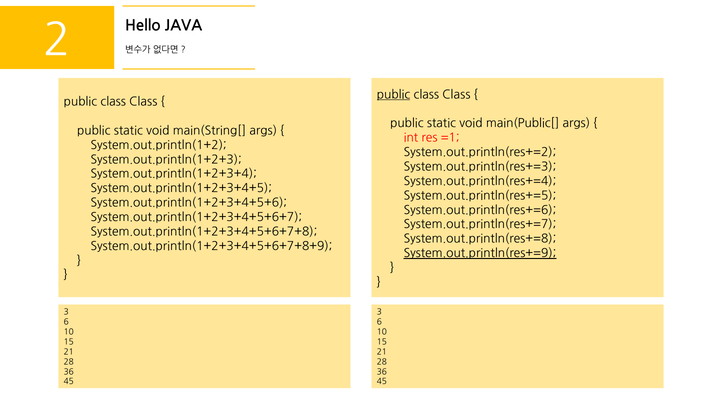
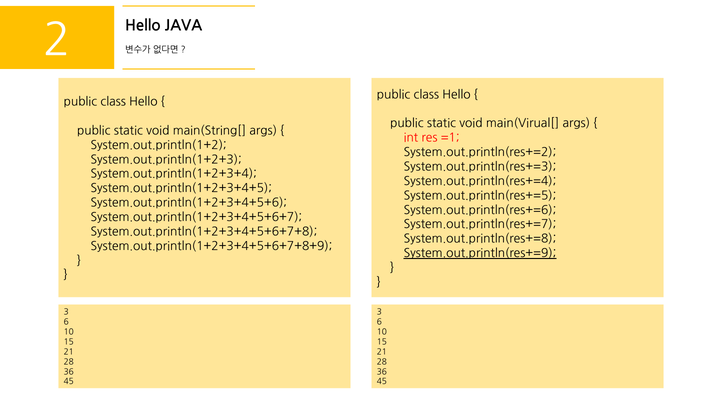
public at (394, 95) underline: present -> none
Class at (456, 95): Class -> Hello
Class at (143, 102): Class -> Hello
main(Public[: main(Public[ -> main(Virual[
